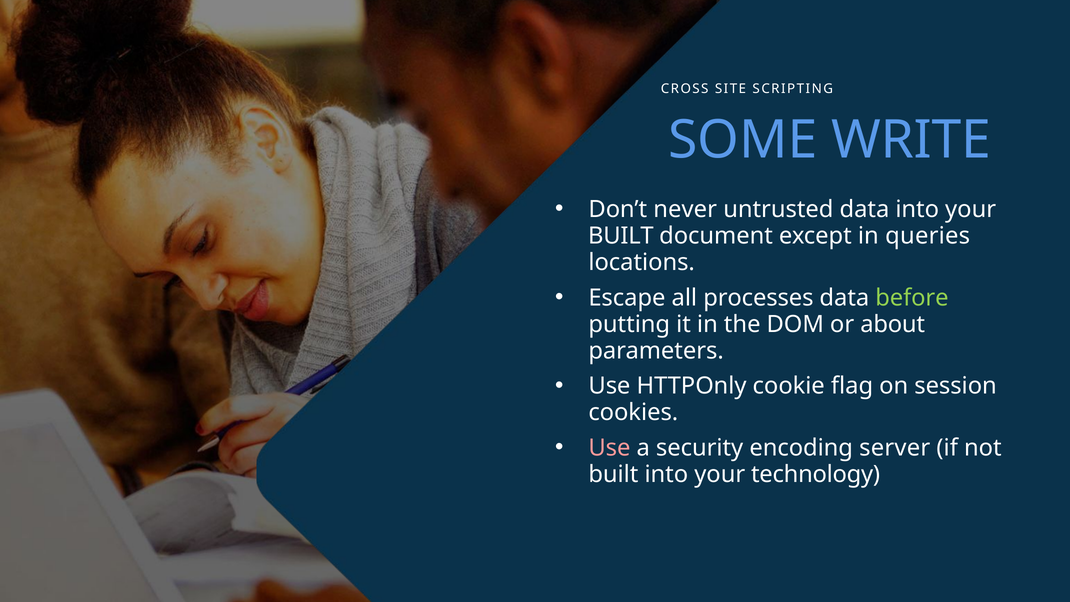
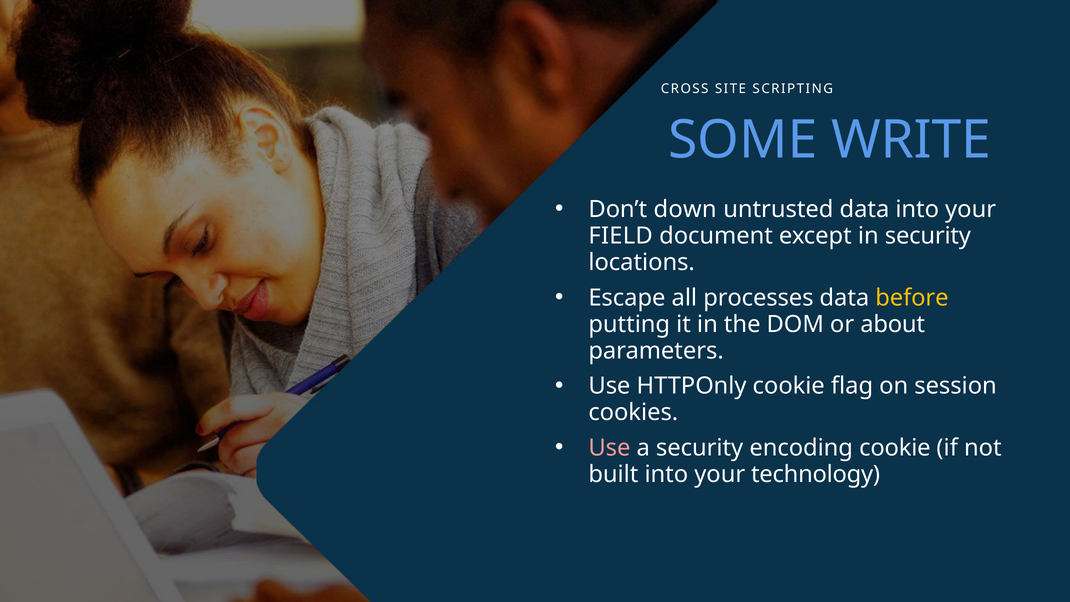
never: never -> down
BUILT at (621, 236): BUILT -> FIELD
in queries: queries -> security
before colour: light green -> yellow
encoding server: server -> cookie
